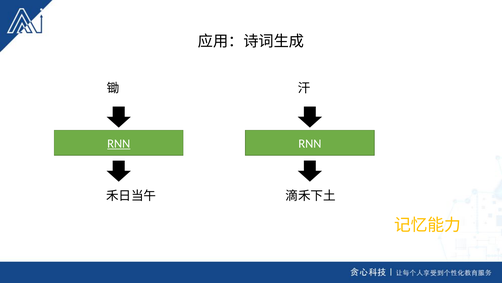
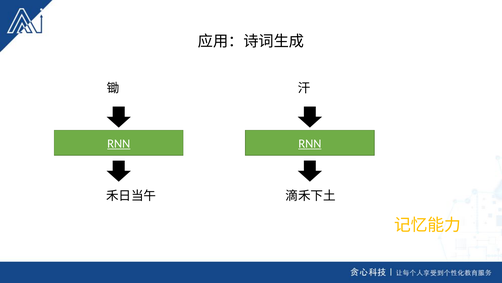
RNN at (310, 143) underline: none -> present
